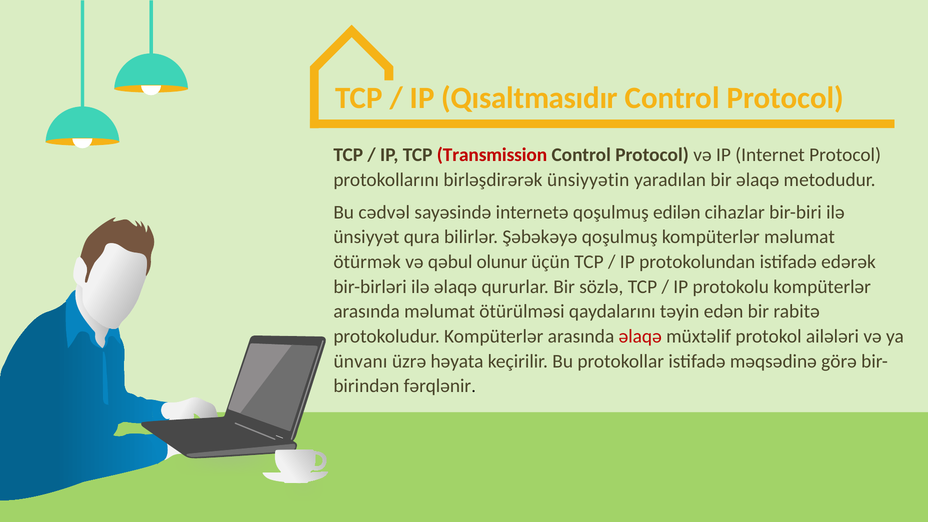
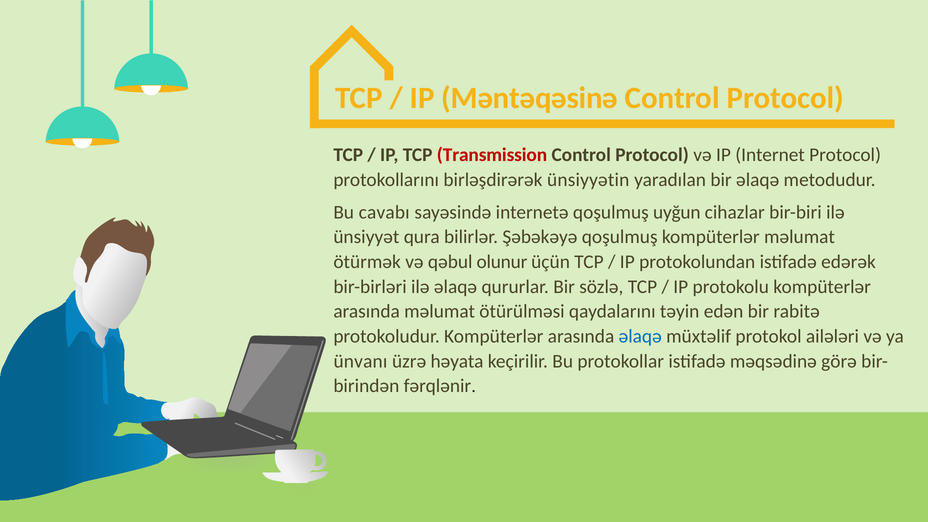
Qısaltmasıdır: Qısaltmasıdır -> Məntəqəsinə
cədvəl: cədvəl -> cavabı
edilən: edilən -> uyğun
əlaqə at (640, 336) colour: red -> blue
